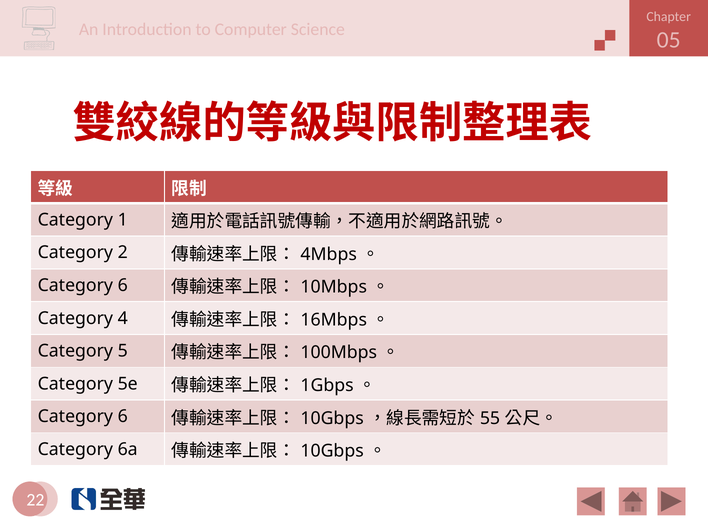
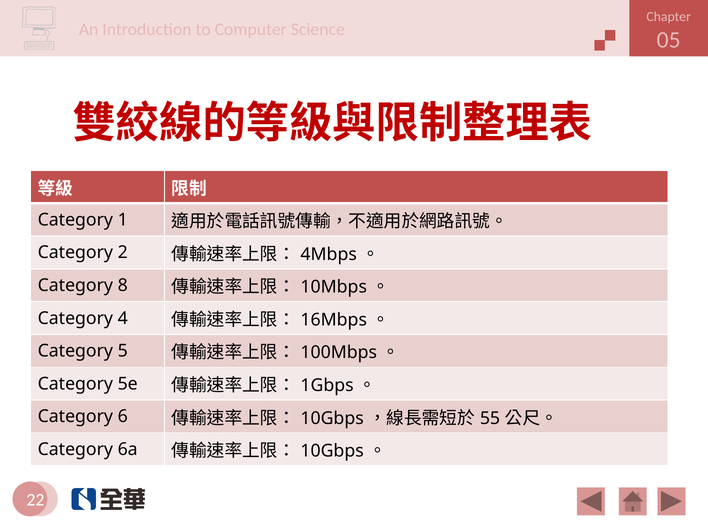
6 at (123, 285): 6 -> 8
